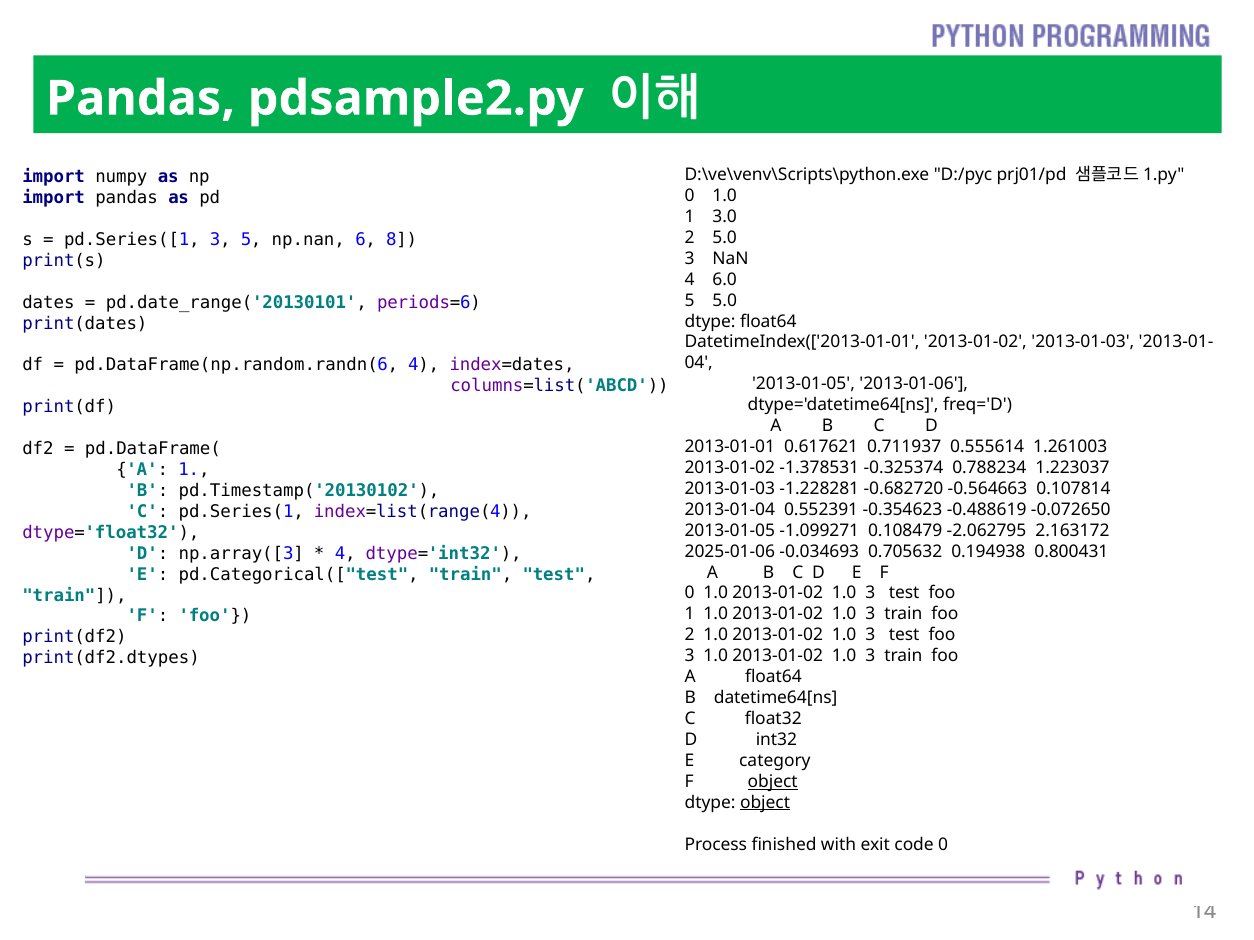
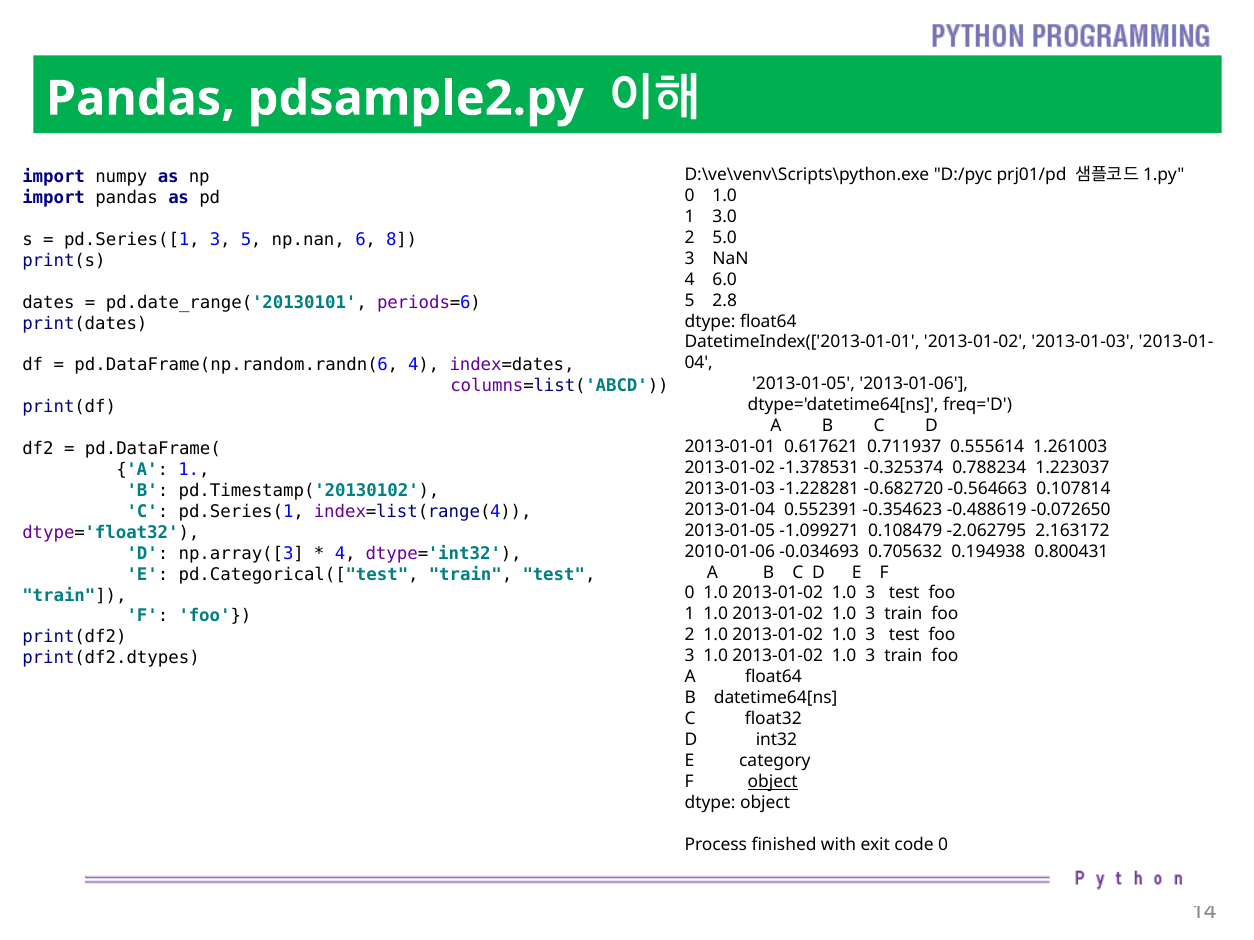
5 5.0: 5.0 -> 2.8
2025-01-06: 2025-01-06 -> 2010-01-06
object at (765, 803) underline: present -> none
